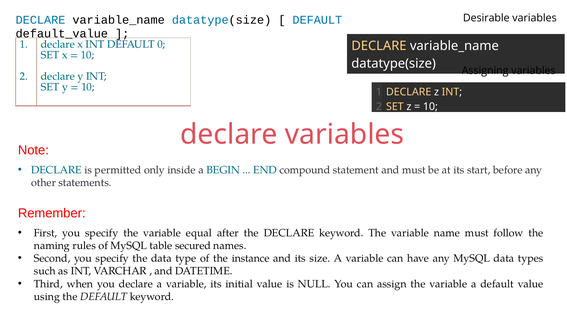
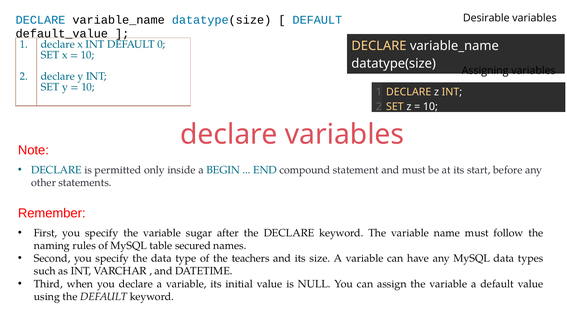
equal: equal -> sugar
instance: instance -> teachers
